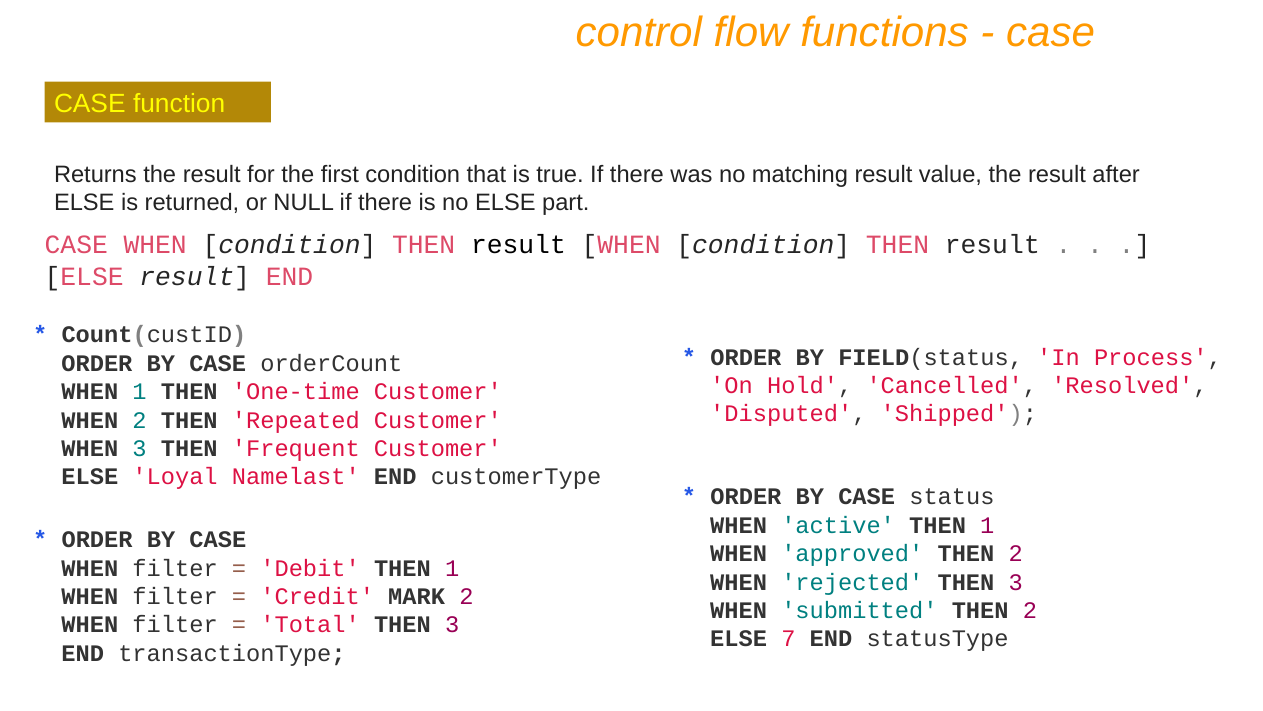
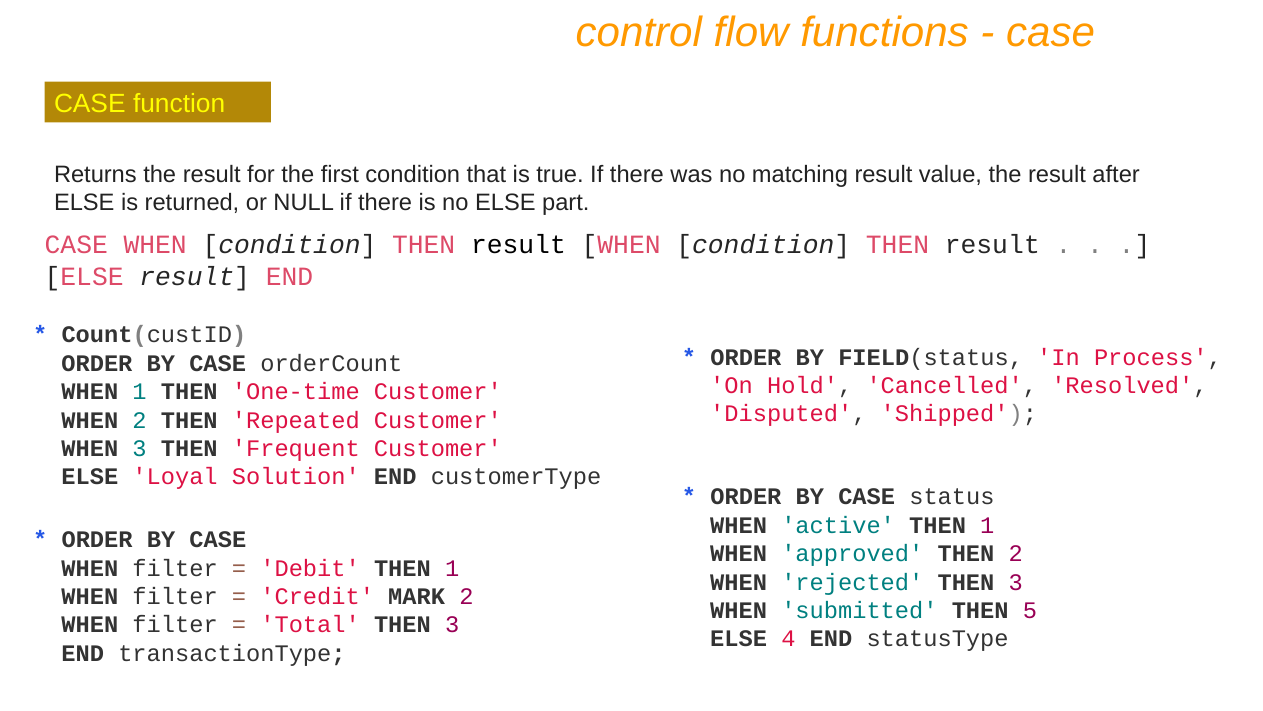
Namelast: Namelast -> Solution
submitted THEN 2: 2 -> 5
7: 7 -> 4
